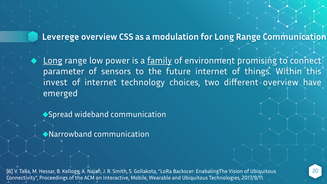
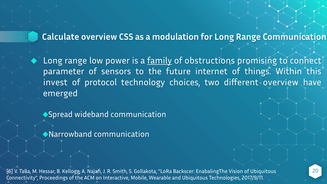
Leverege: Leverege -> Calculate
Long at (53, 61) underline: present -> none
environment: environment -> obstructions
of internet: internet -> protocol
